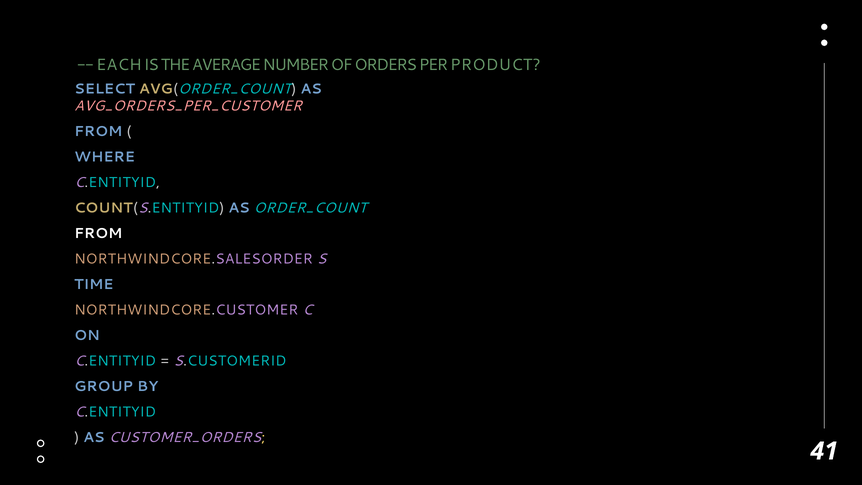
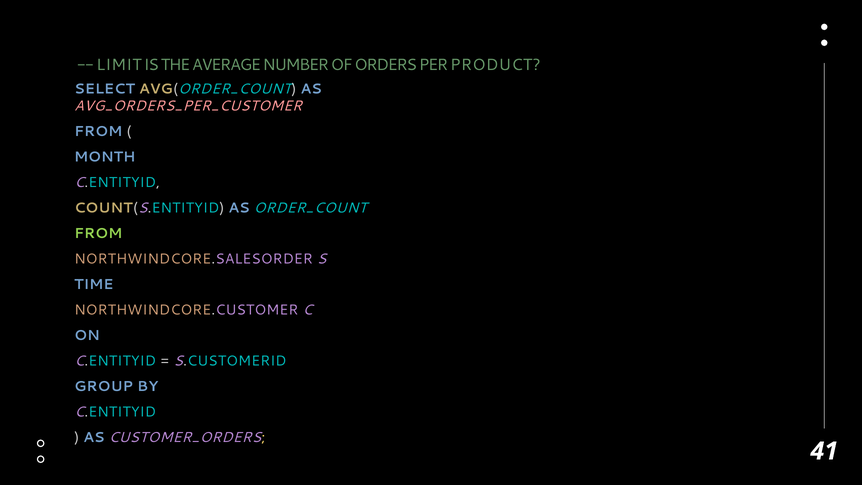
EACH: EACH -> LIMIT
WHERE: WHERE -> MONTH
FROM at (98, 234) colour: white -> light green
